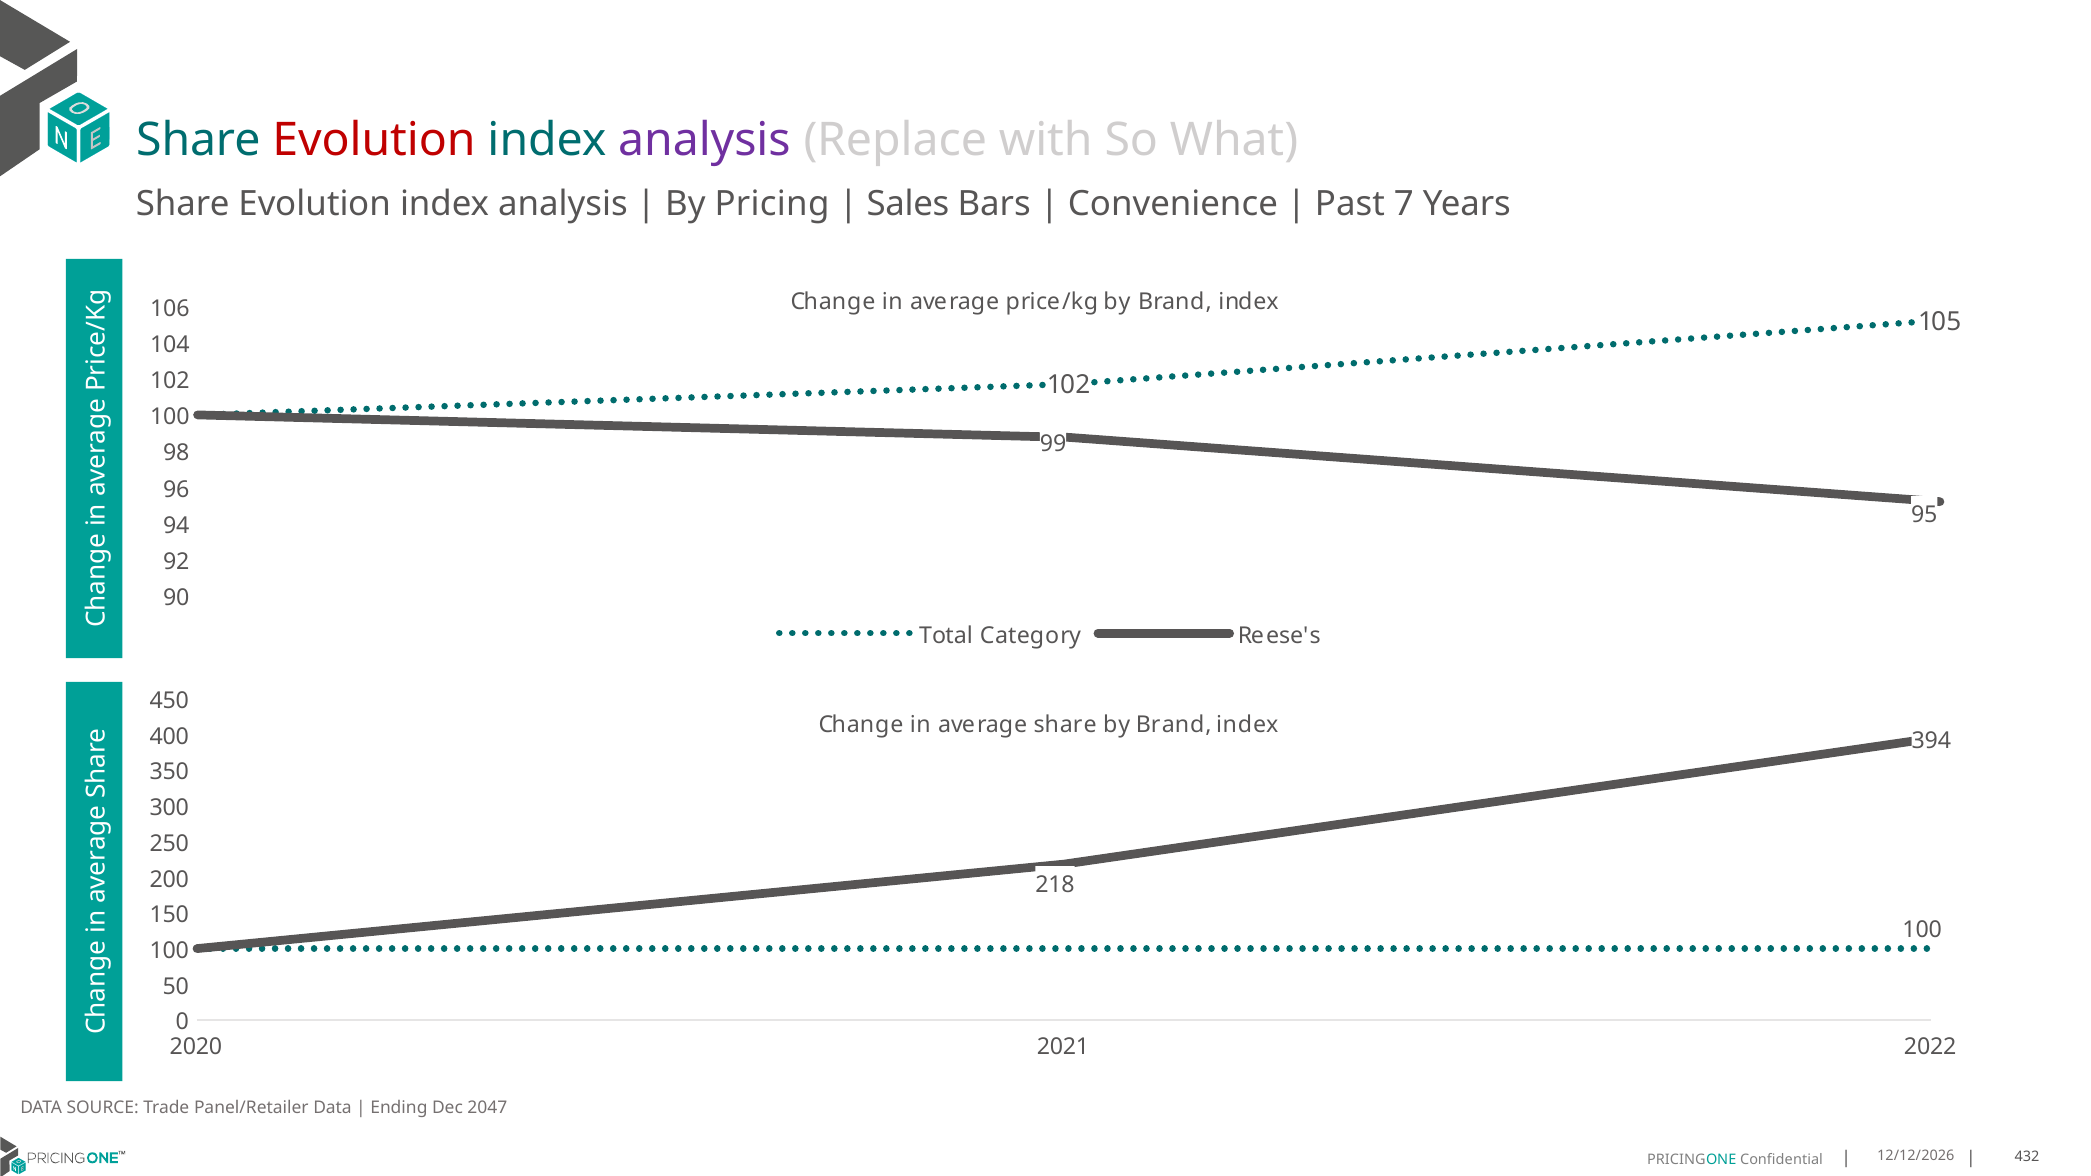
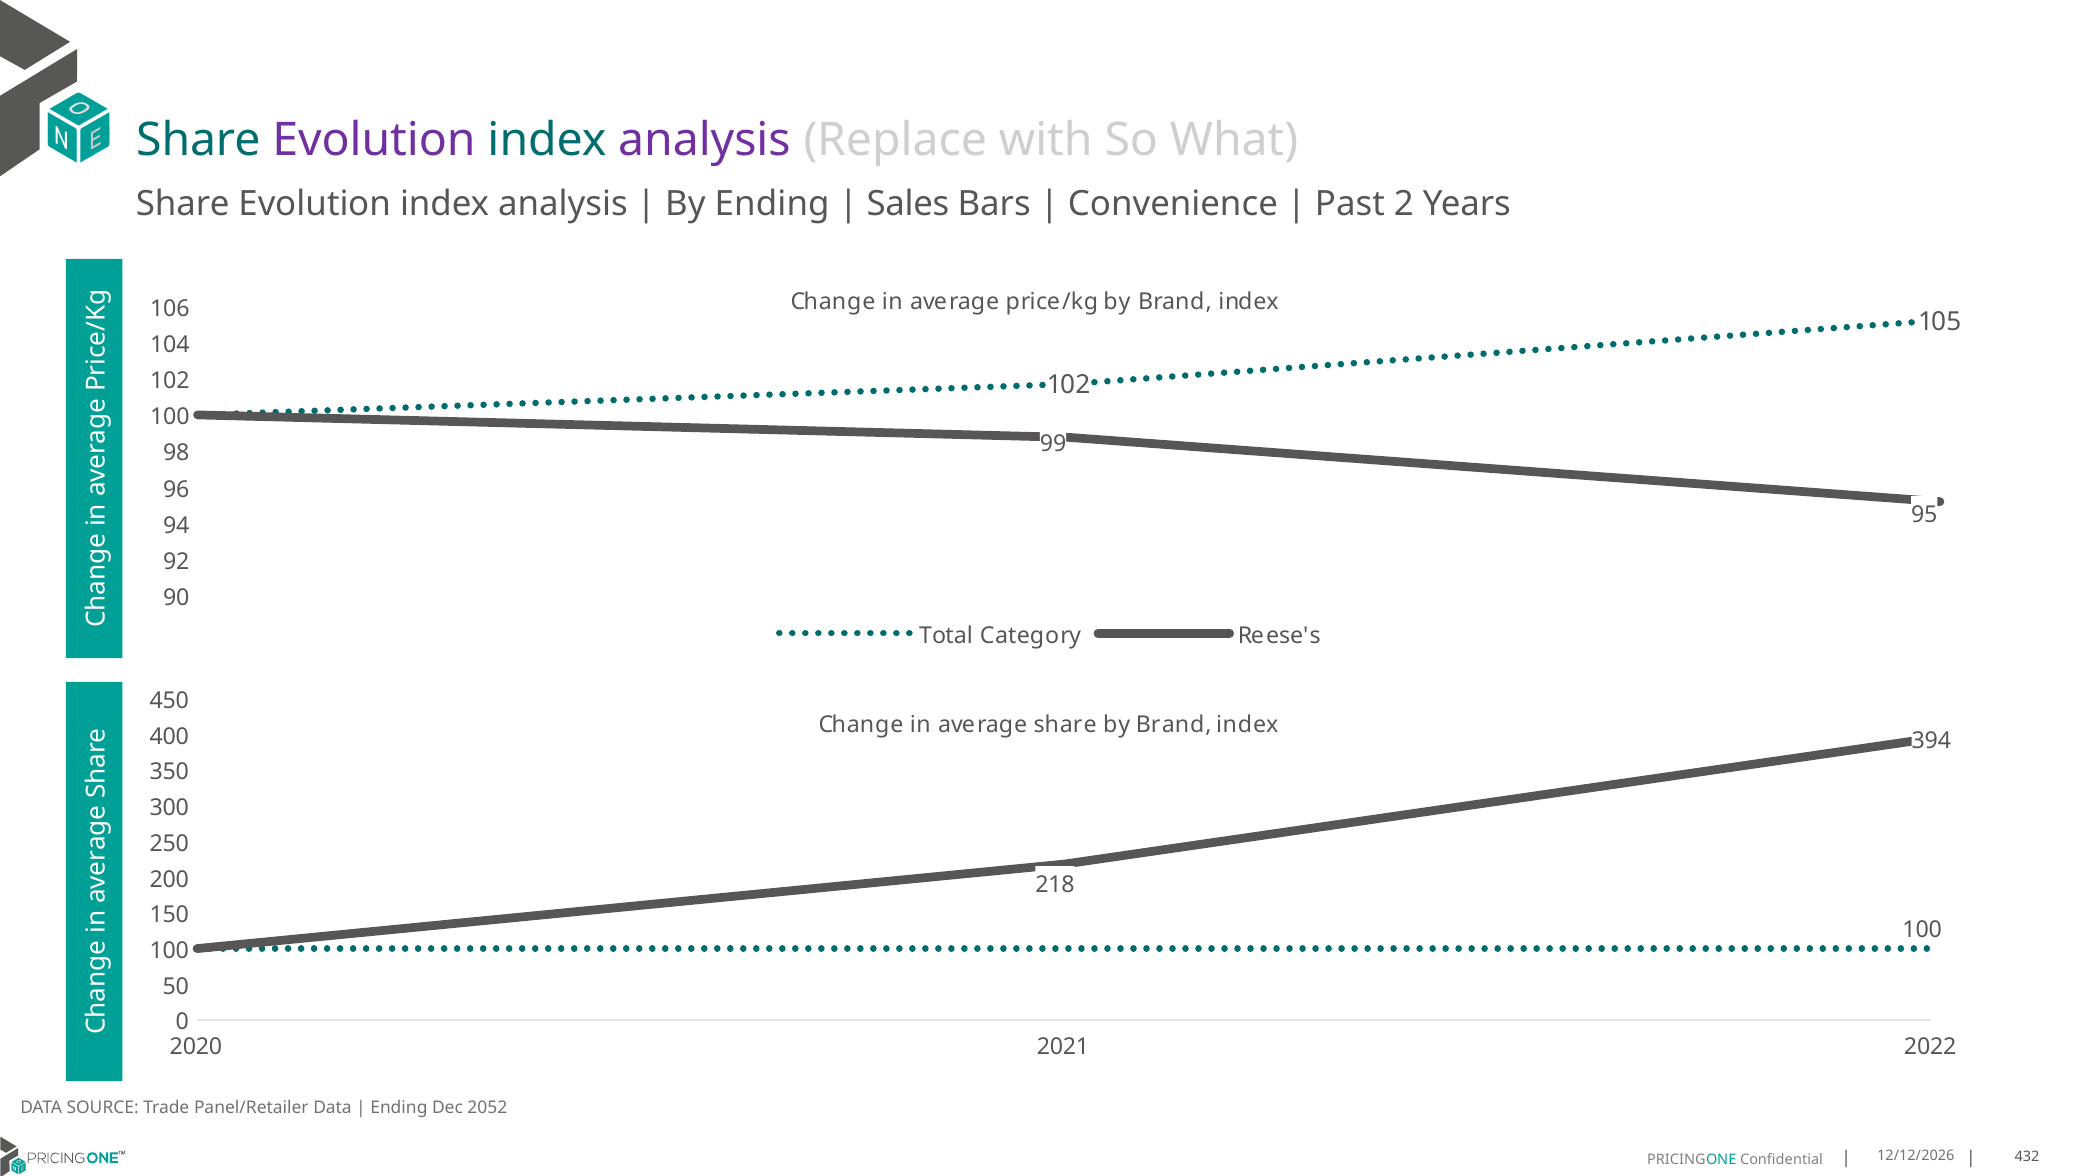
Evolution at (374, 141) colour: red -> purple
By Pricing: Pricing -> Ending
7: 7 -> 2
2047: 2047 -> 2052
